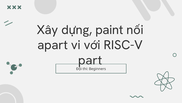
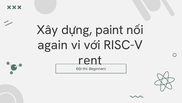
apart: apart -> again
part: part -> rent
